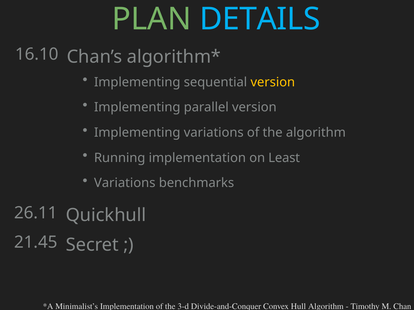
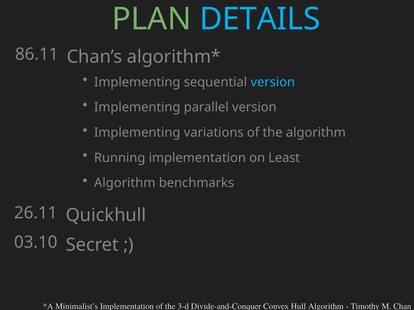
16.10: 16.10 -> 86.11
version at (273, 82) colour: yellow -> light blue
Variations at (125, 183): Variations -> Algorithm
21.45: 21.45 -> 03.10
